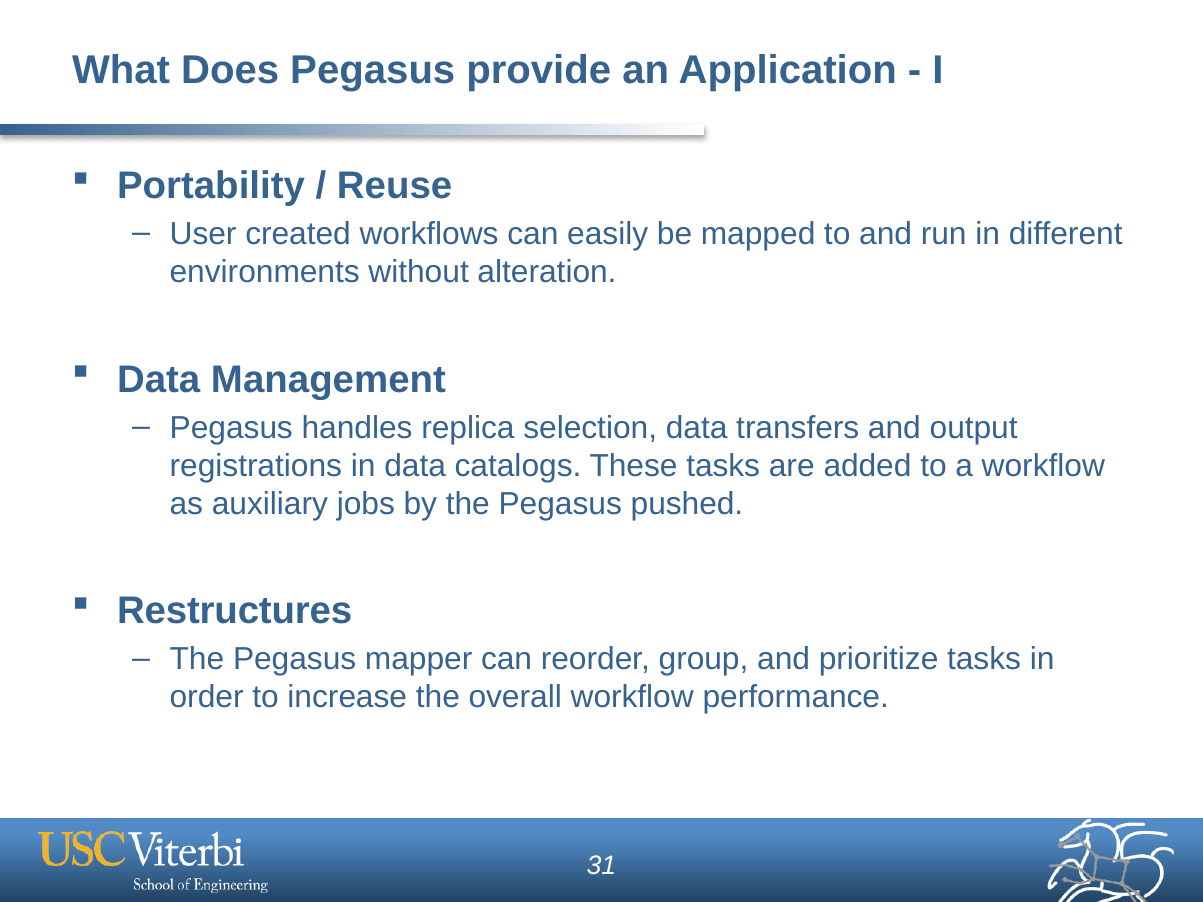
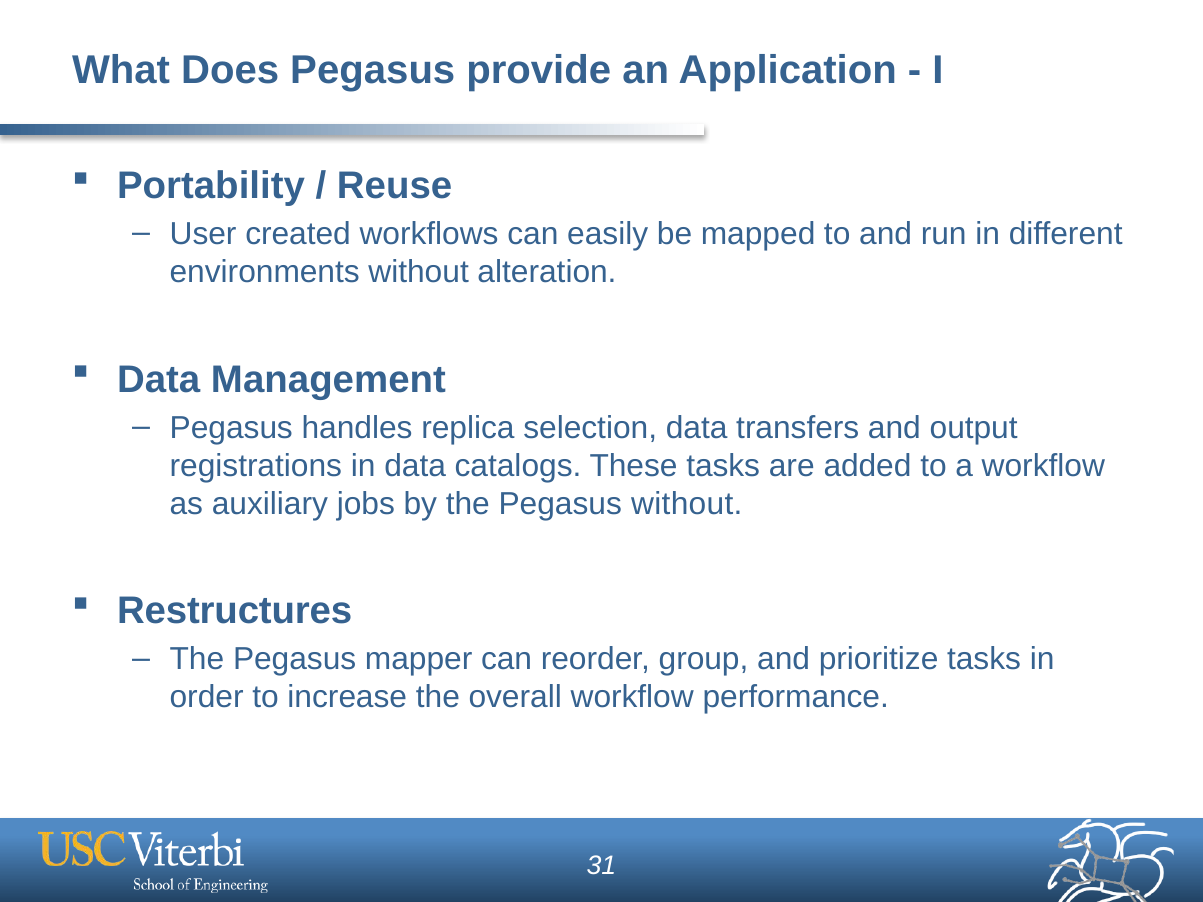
Pegasus pushed: pushed -> without
